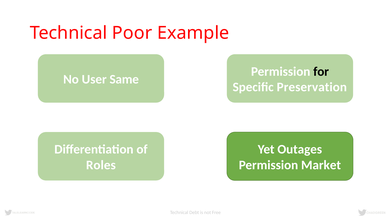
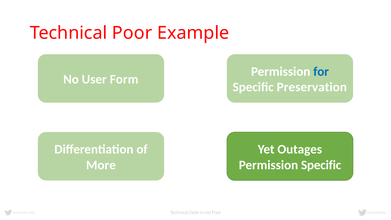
for colour: black -> blue
Same: Same -> Form
Roles: Roles -> More
Permission Market: Market -> Specific
